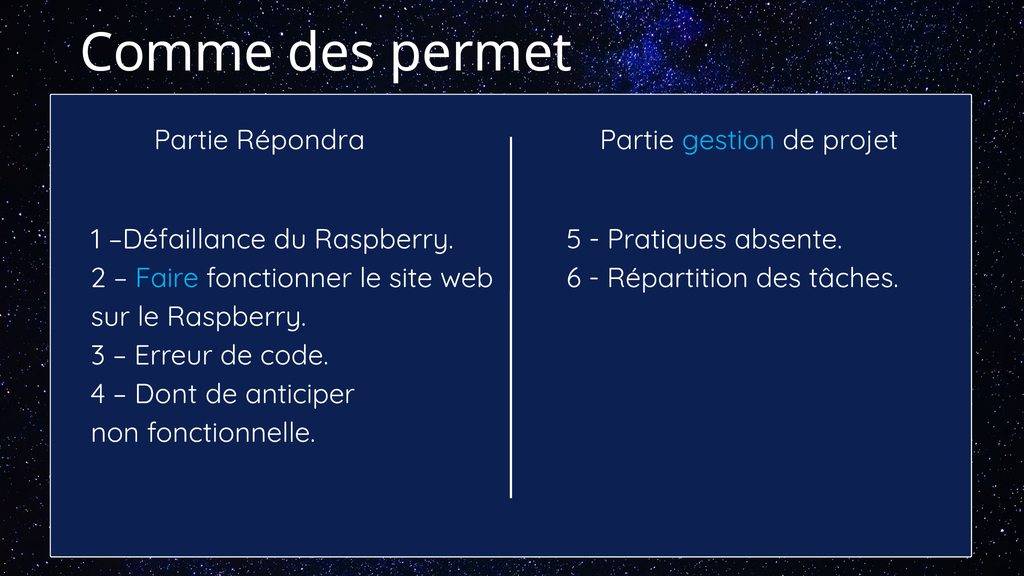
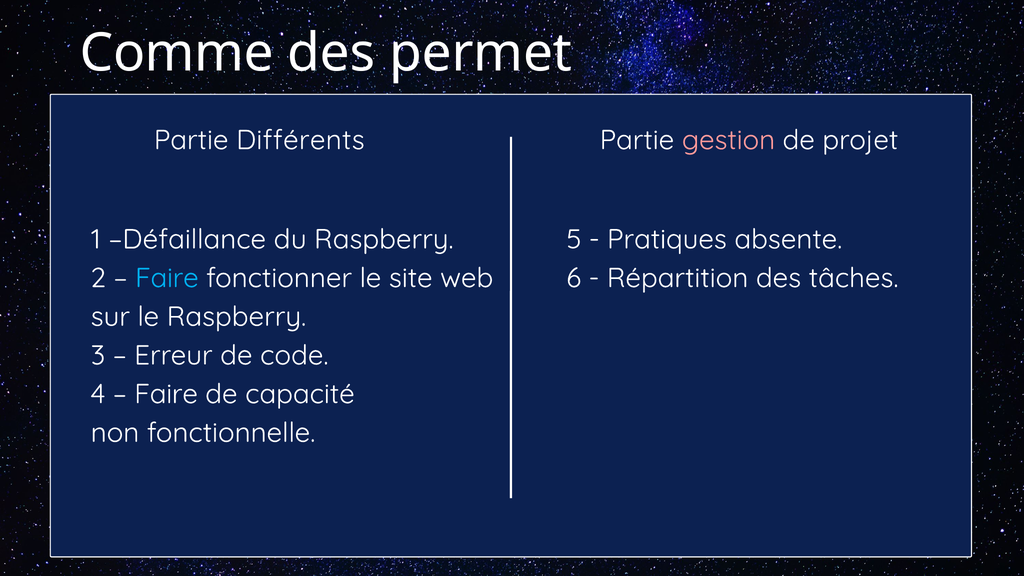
Répondra: Répondra -> Différents
gestion colour: light blue -> pink
Dont at (166, 394): Dont -> Faire
anticiper: anticiper -> capacité
